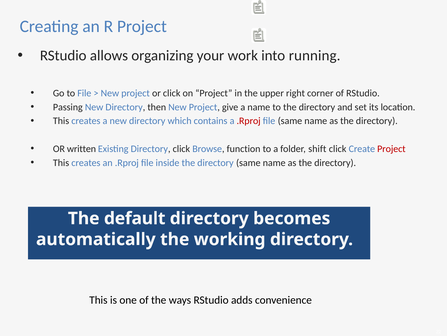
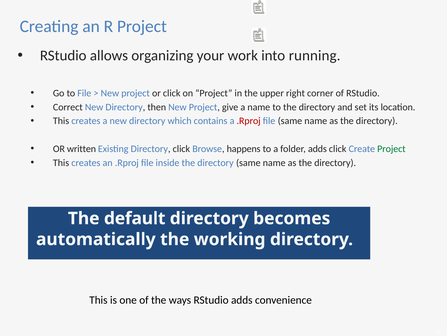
Passing: Passing -> Correct
function: function -> happens
folder shift: shift -> adds
Project at (391, 149) colour: red -> green
